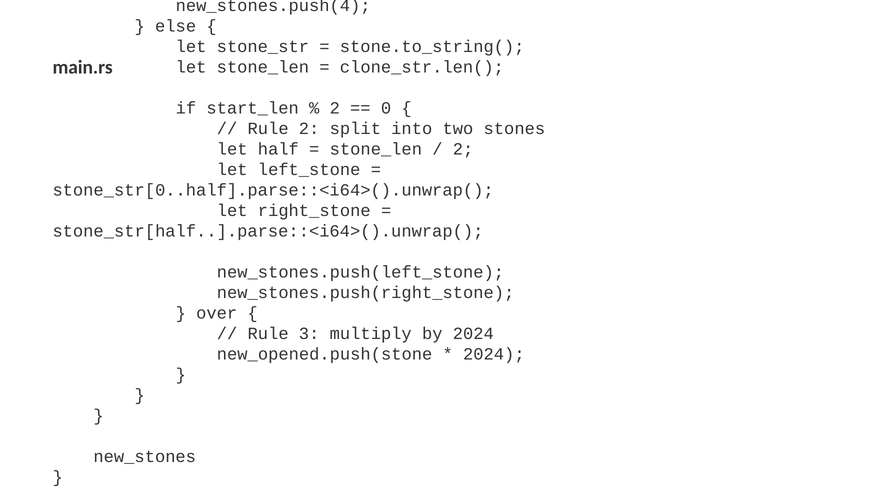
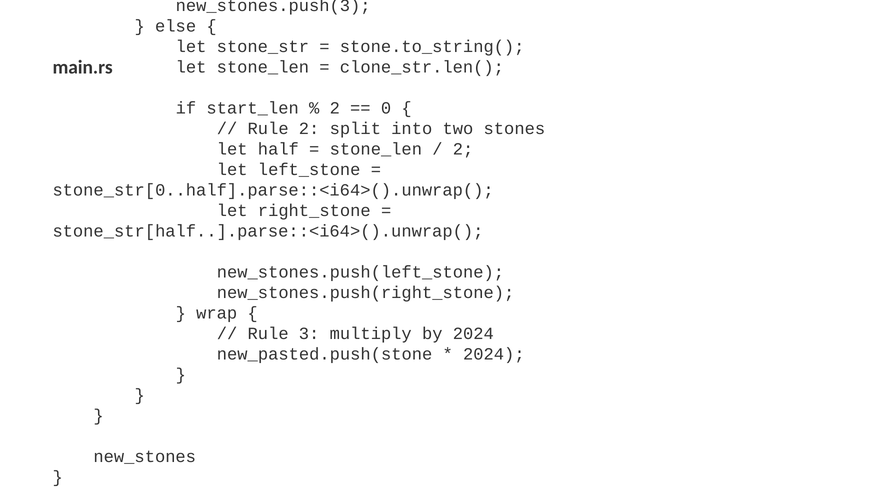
new_stones.push(4: new_stones.push(4 -> new_stones.push(3
over: over -> wrap
new_opened.push(stone: new_opened.push(stone -> new_pasted.push(stone
